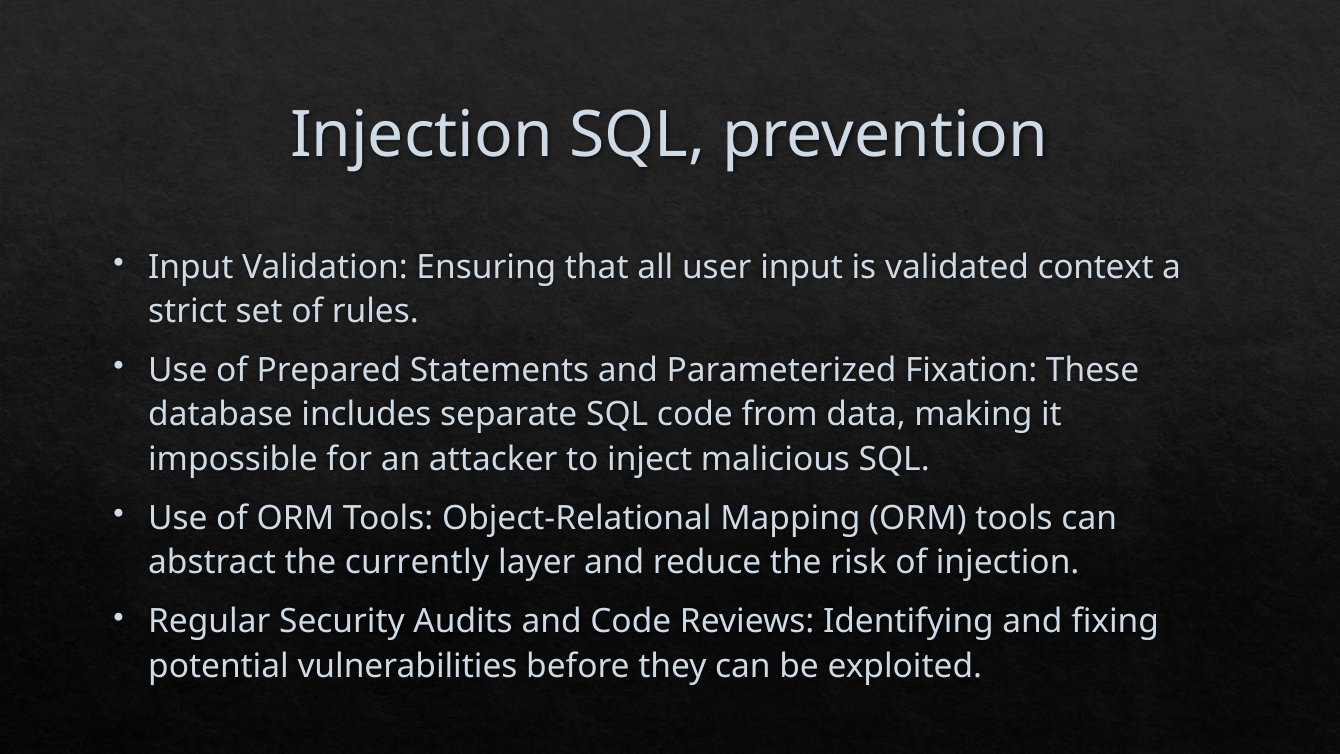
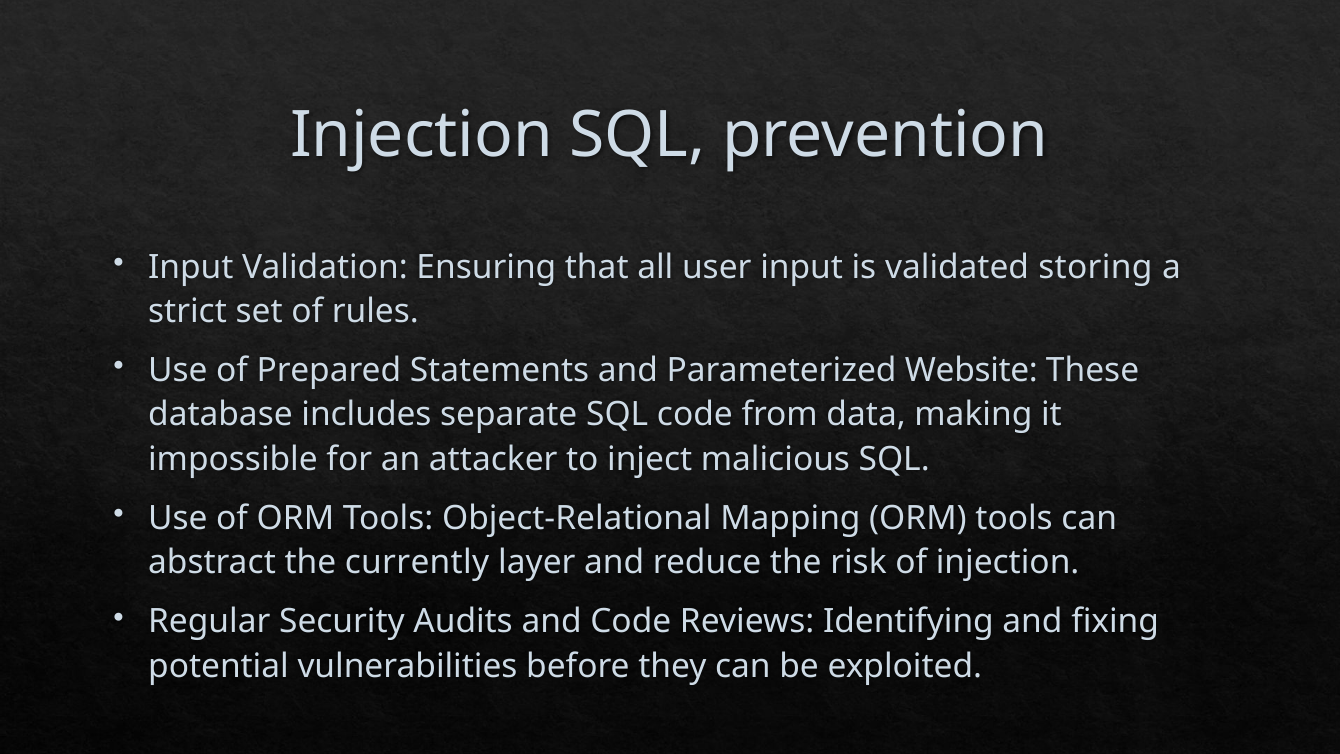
context: context -> storing
Fixation: Fixation -> Website
